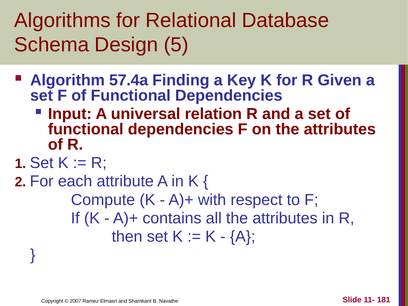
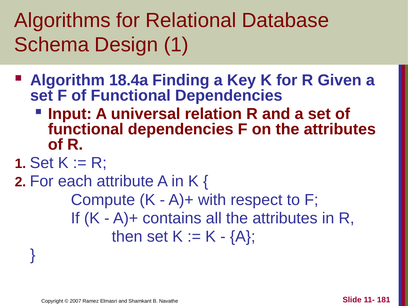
Design 5: 5 -> 1
57.4a: 57.4a -> 18.4a
